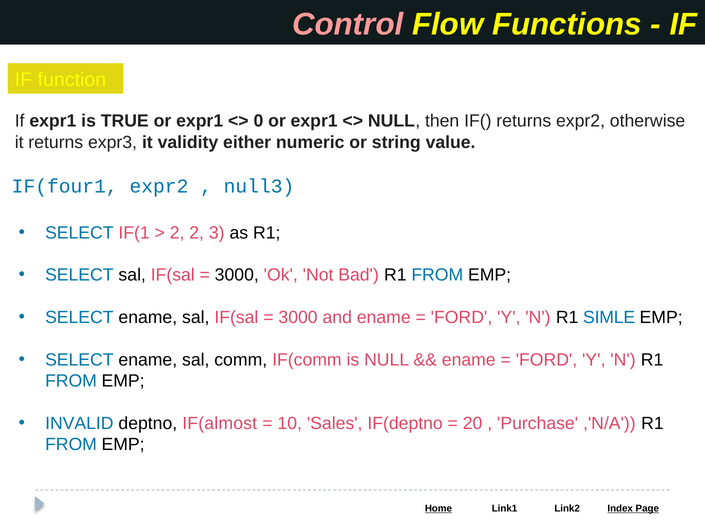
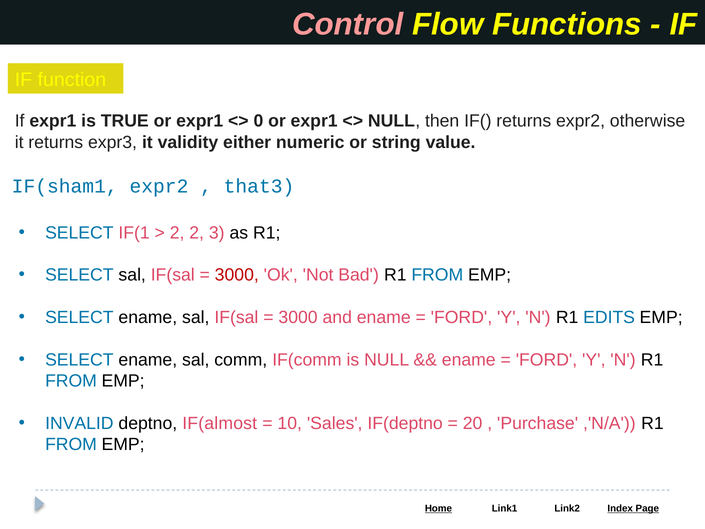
IF(four1: IF(four1 -> IF(sham1
null3: null3 -> that3
3000 at (237, 275) colour: black -> red
SIMLE: SIMLE -> EDITS
